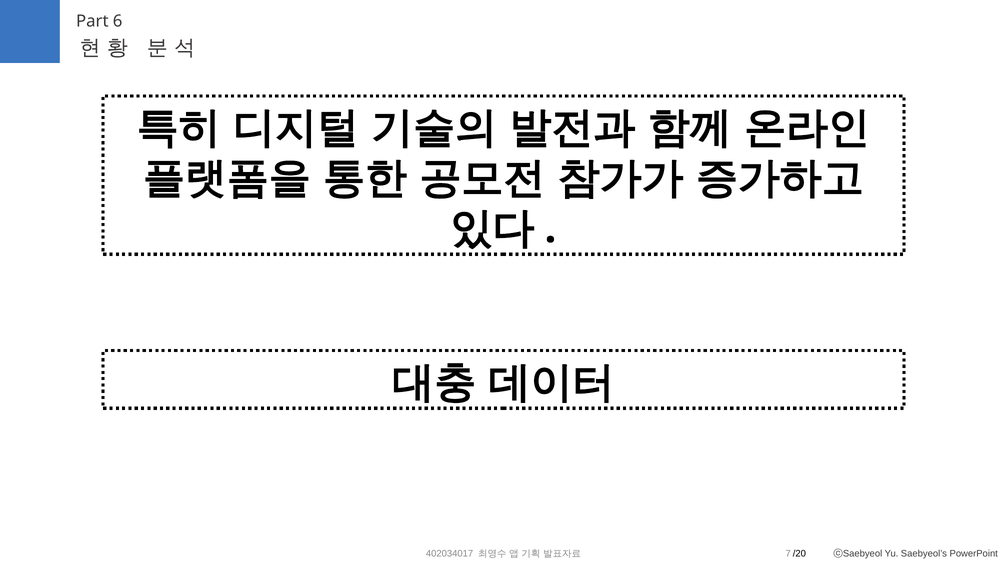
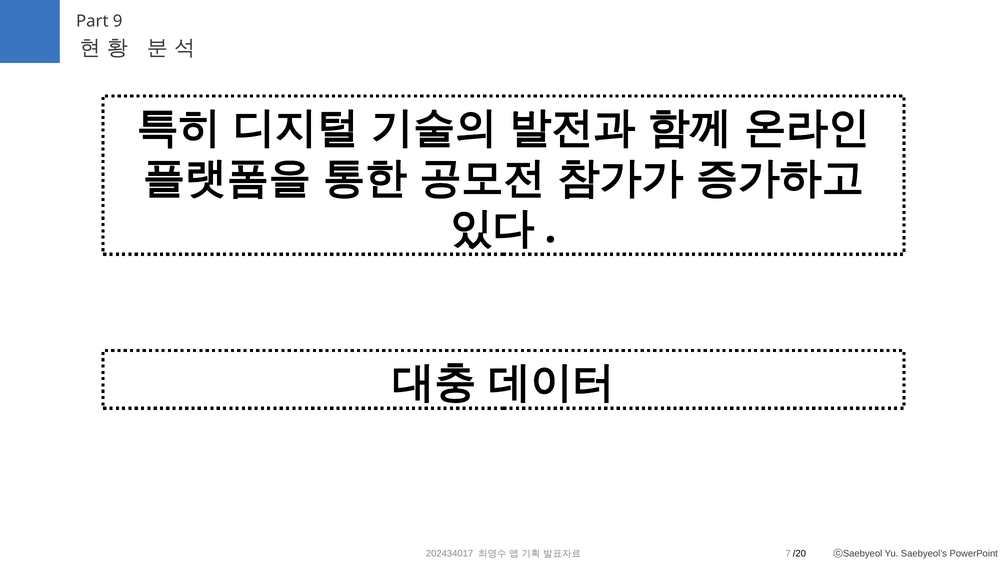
6: 6 -> 9
402034017: 402034017 -> 202434017
